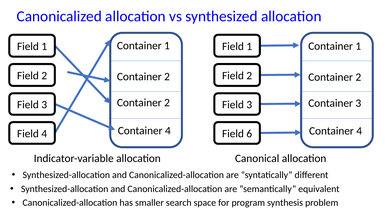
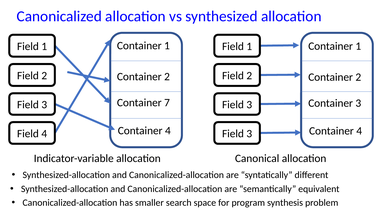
2 at (167, 103): 2 -> 7
6 at (249, 134): 6 -> 3
